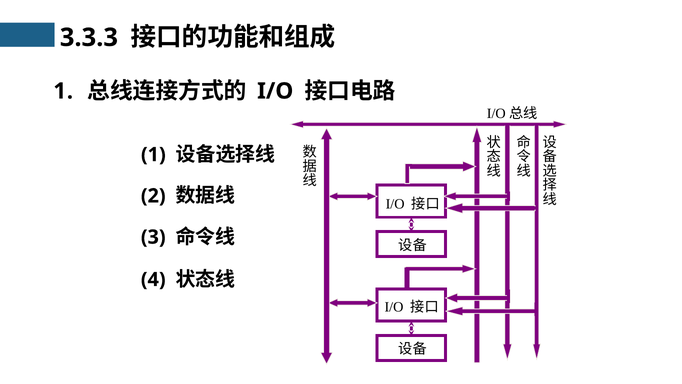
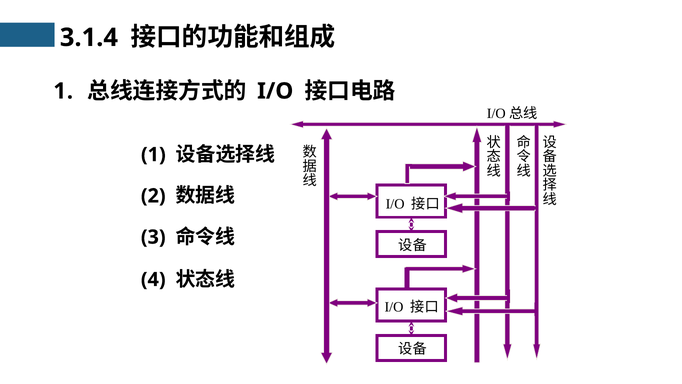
3.3.3: 3.3.3 -> 3.1.4
